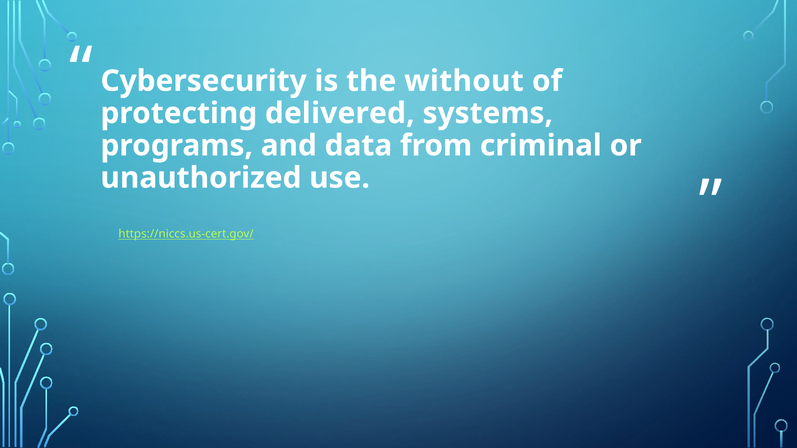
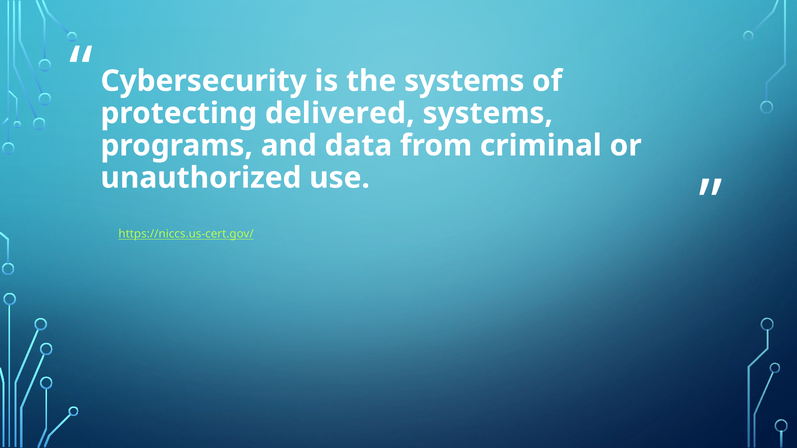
the without: without -> systems
